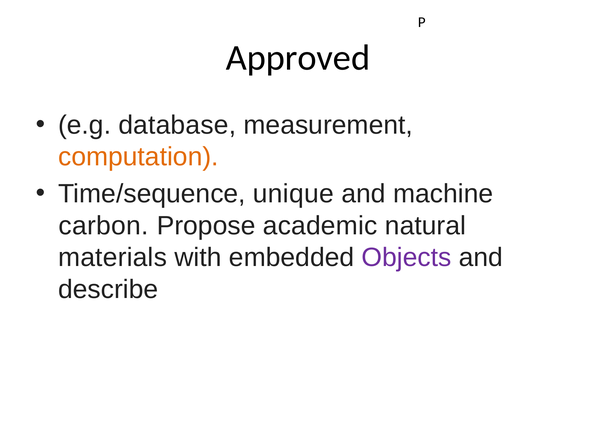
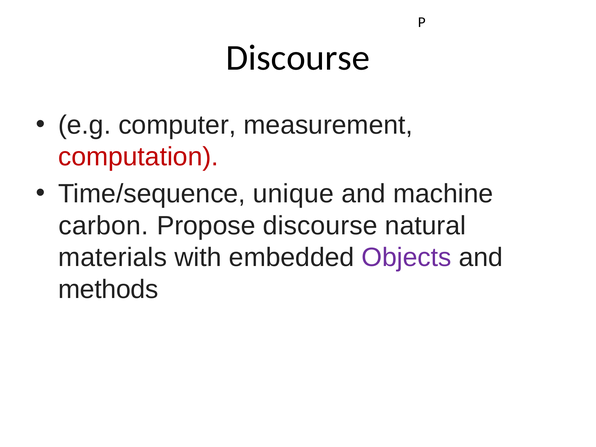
Approved at (298, 58): Approved -> Discourse
database: database -> computer
computation colour: orange -> red
Propose academic: academic -> discourse
describe: describe -> methods
